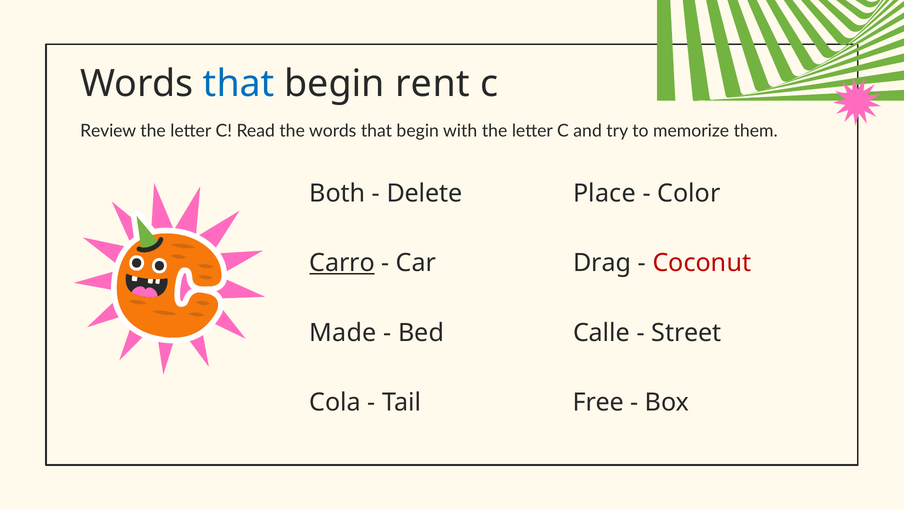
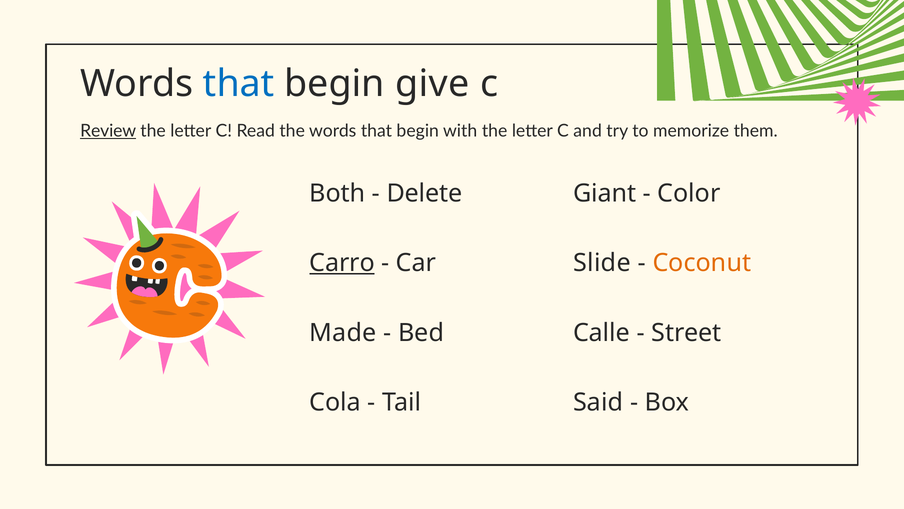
rent: rent -> give
Review underline: none -> present
Place: Place -> Giant
Drag: Drag -> Slide
Coconut colour: red -> orange
Free: Free -> Said
